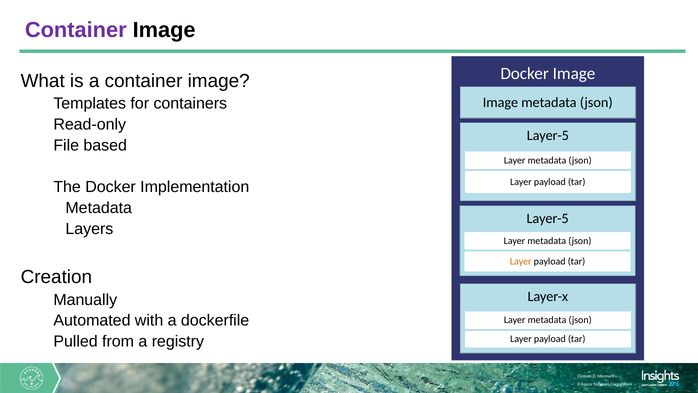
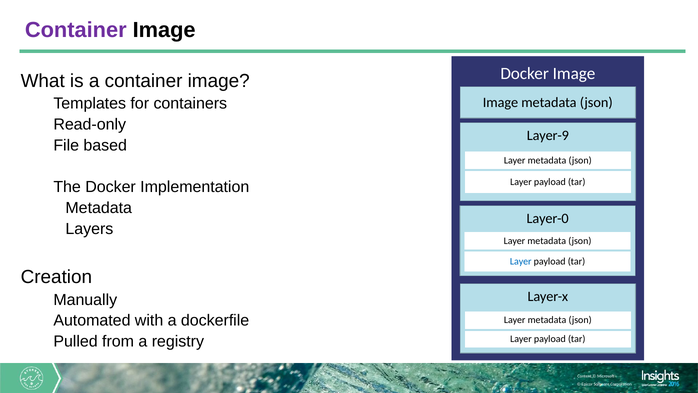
Layer-5 at (548, 135): Layer-5 -> Layer-9
Layer-5 at (548, 218): Layer-5 -> Layer-0
Layer at (521, 261) colour: orange -> blue
